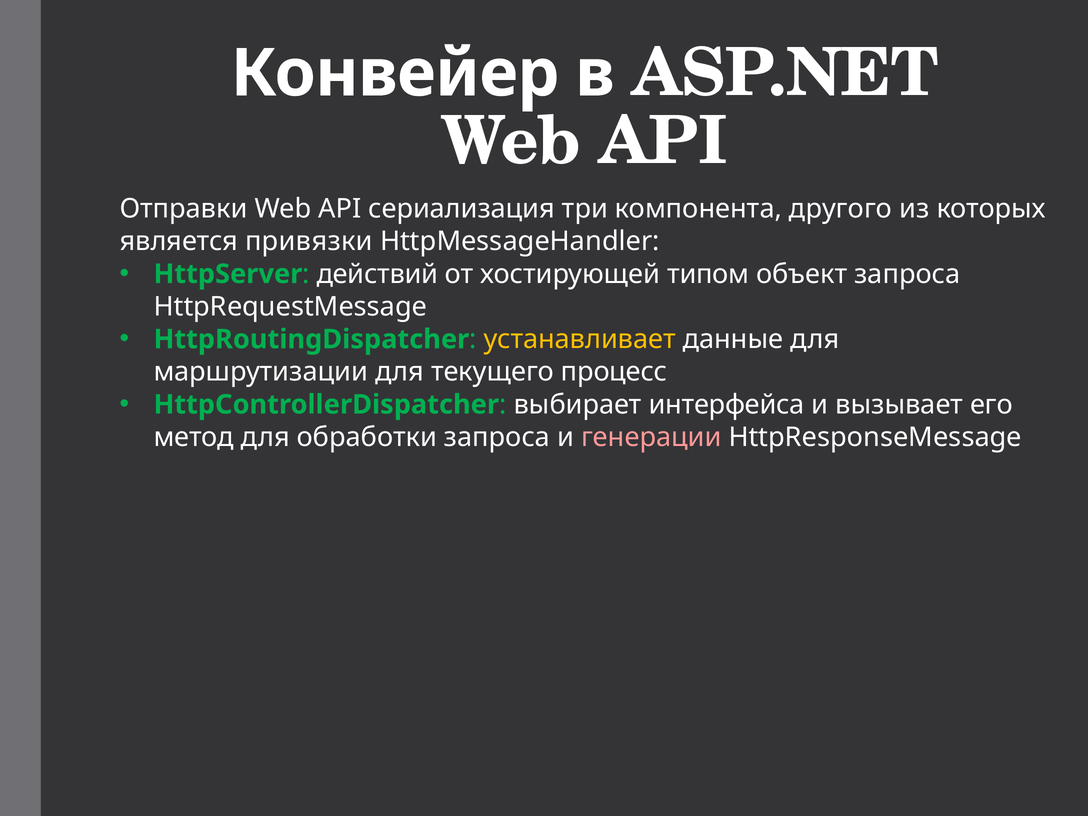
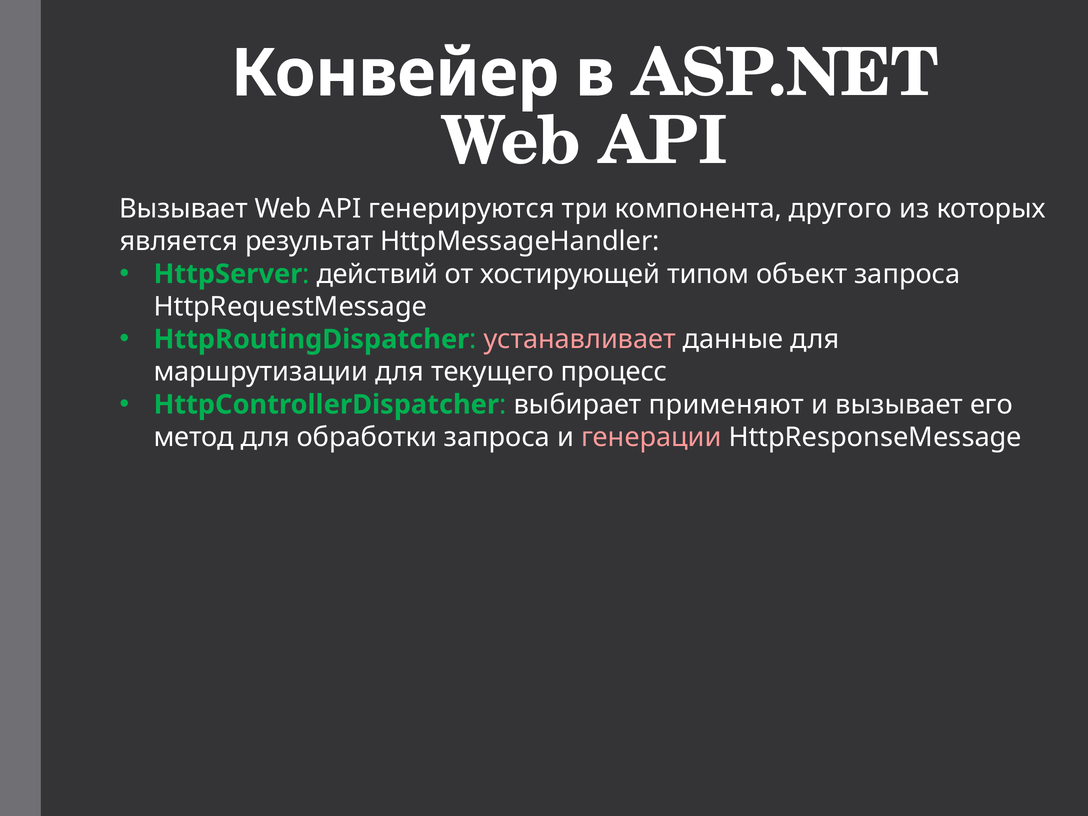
Отправки at (183, 209): Отправки -> Вызывает
сериализация: сериализация -> генерируются
привязки: привязки -> результат
устанавливает colour: yellow -> pink
интерфейса: интерфейса -> применяют
